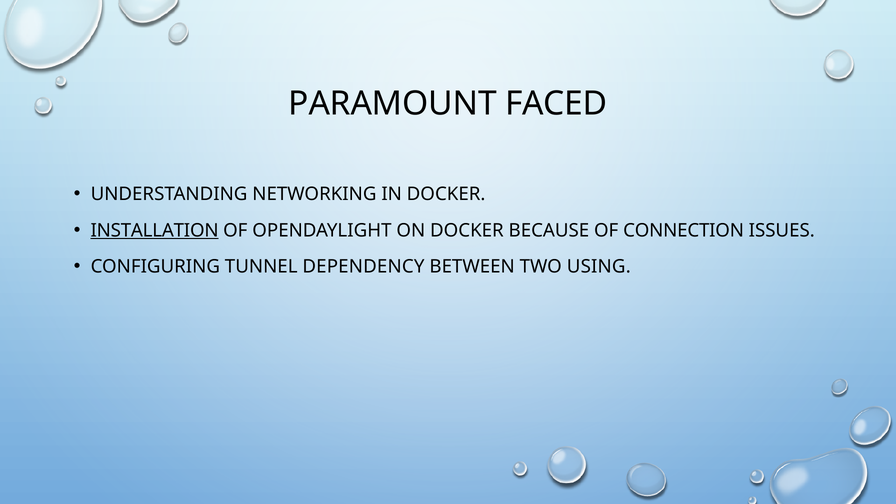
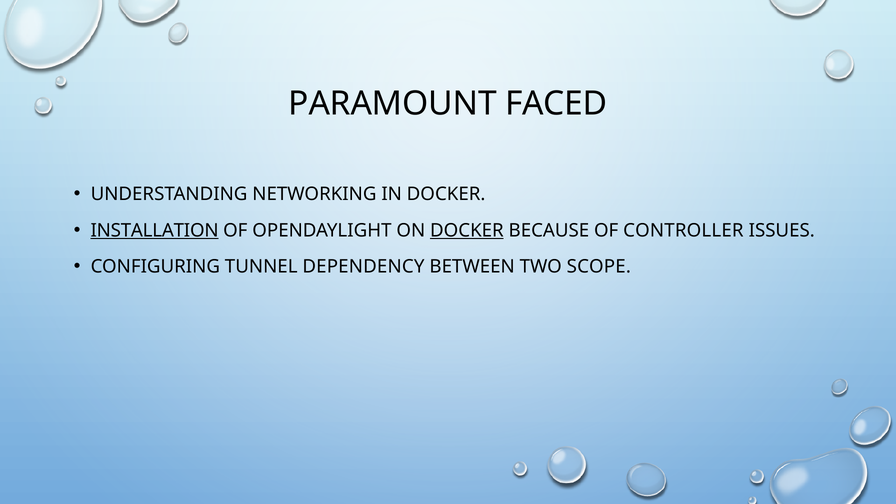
DOCKER at (467, 231) underline: none -> present
CONNECTION: CONNECTION -> CONTROLLER
USING: USING -> SCOPE
